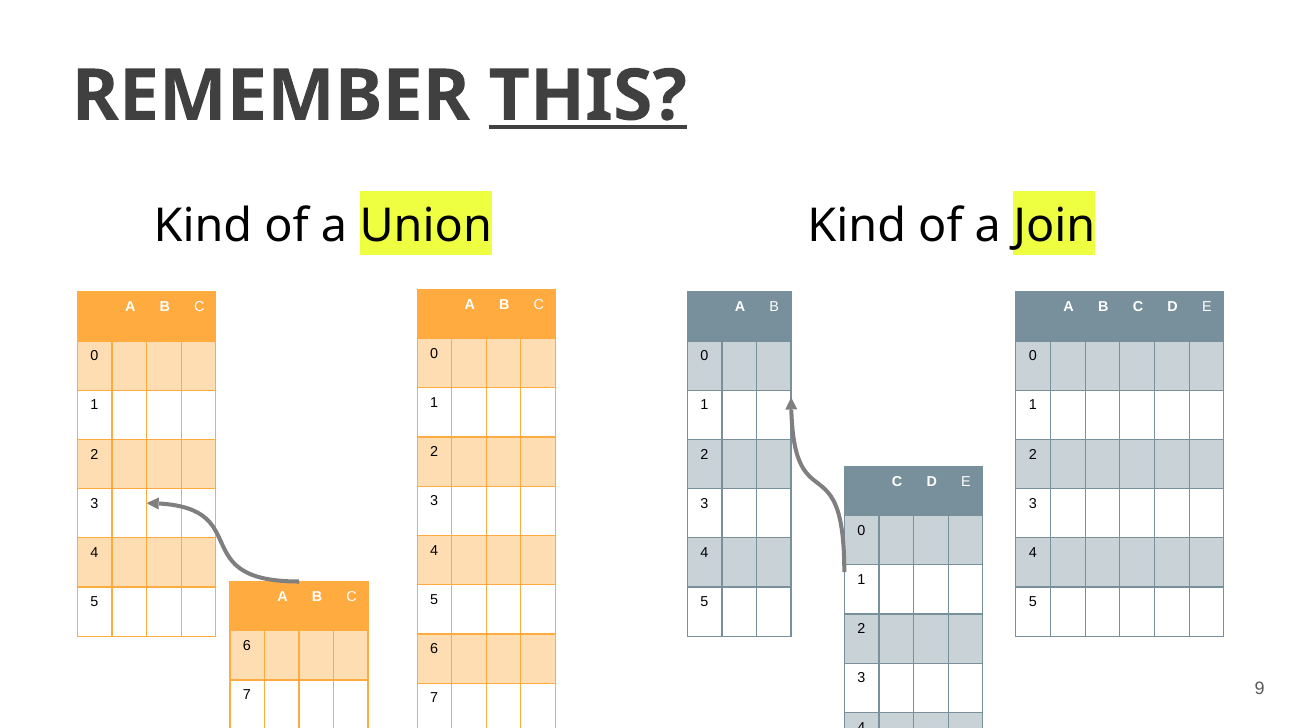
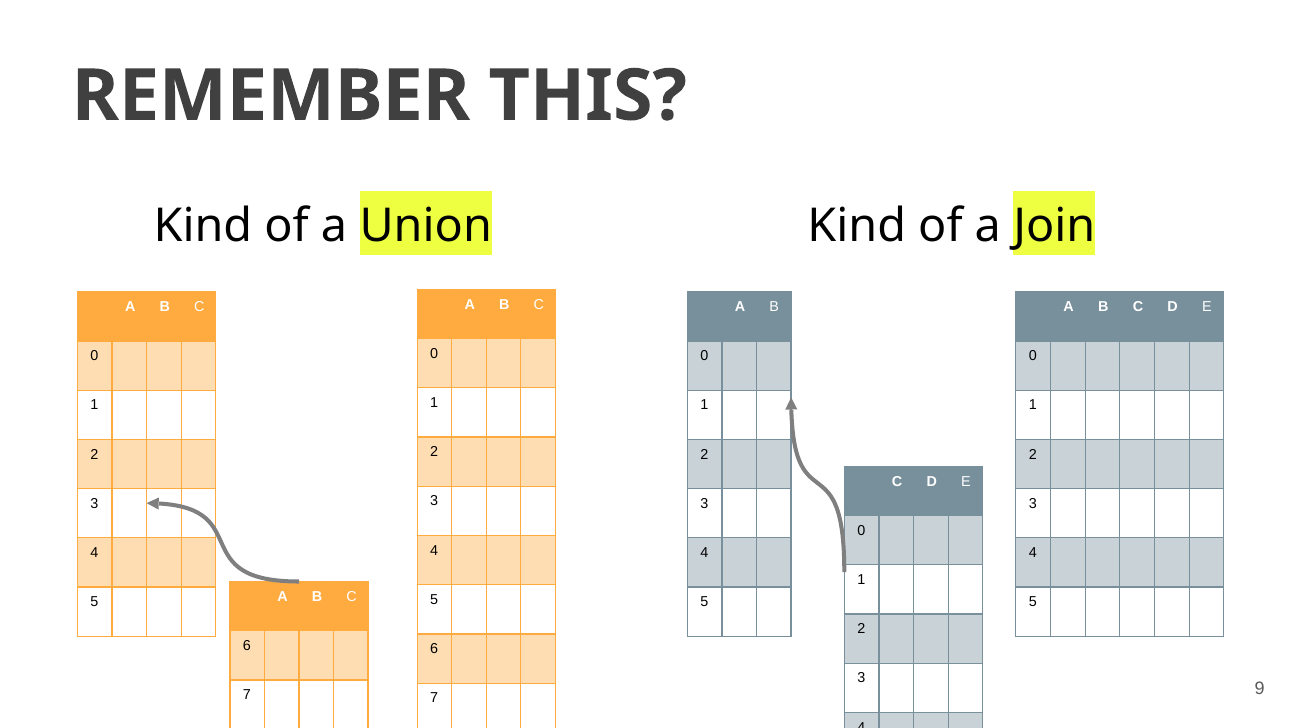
THIS underline: present -> none
